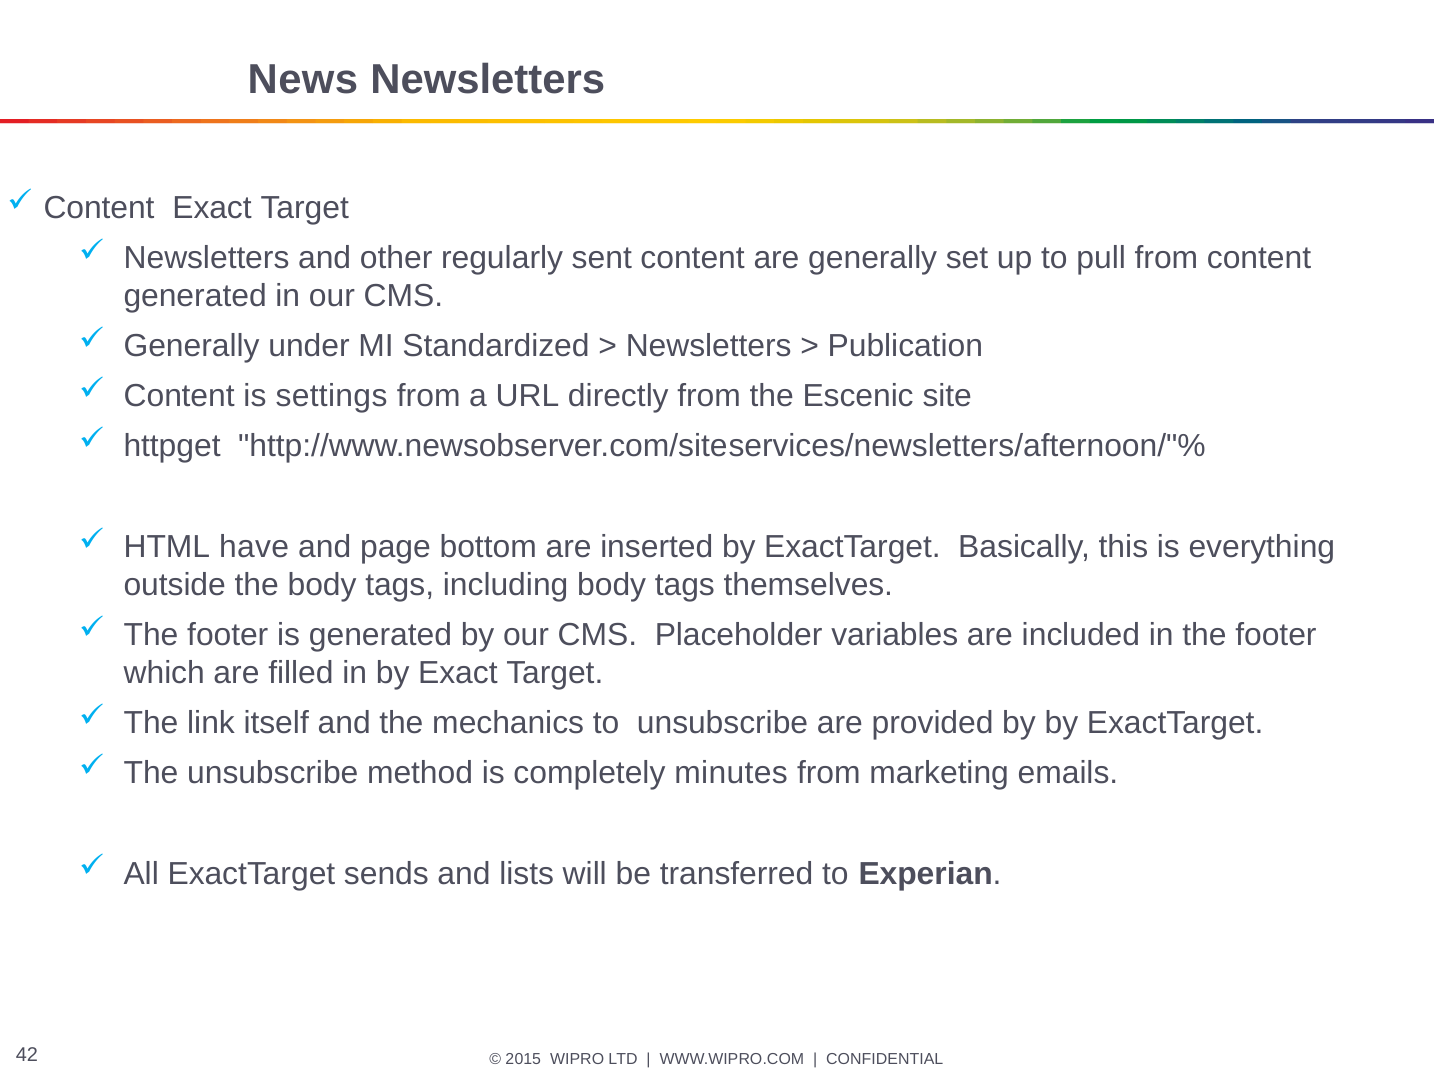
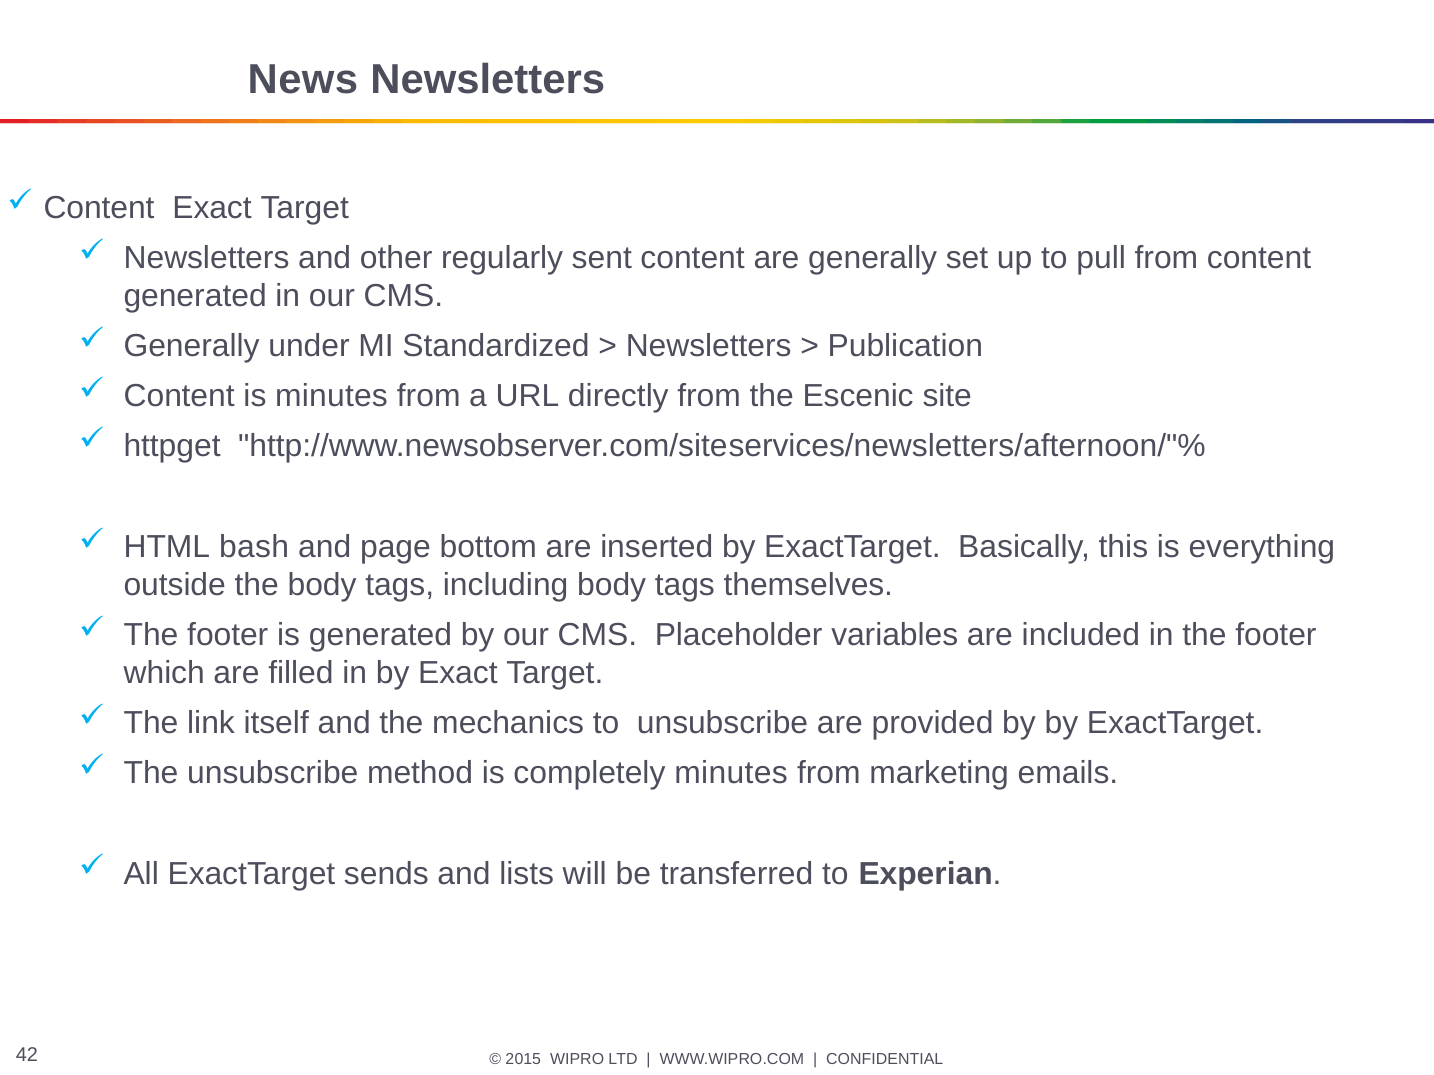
is settings: settings -> minutes
have: have -> bash
